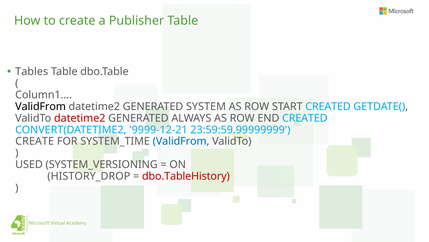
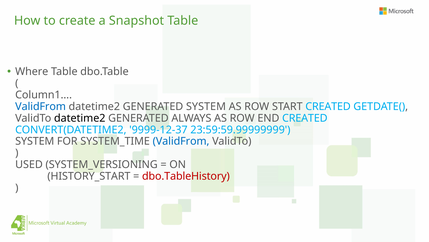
Publisher: Publisher -> Snapshot
Tables: Tables -> Where
ValidFrom at (41, 106) colour: black -> blue
datetime2 at (80, 118) colour: red -> black
9999-12-21: 9999-12-21 -> 9999-12-37
CREATE at (35, 141): CREATE -> SYSTEM
HISTORY_DROP: HISTORY_DROP -> HISTORY_START
